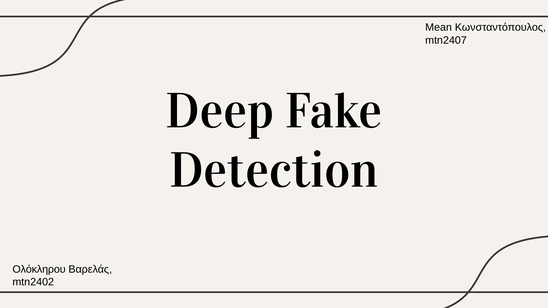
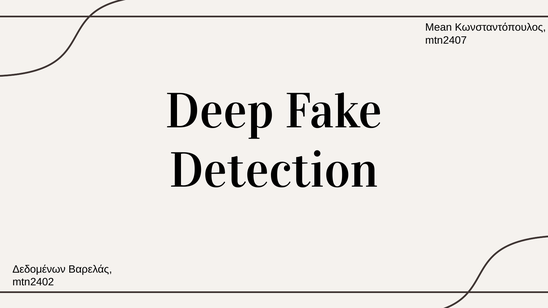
Ολόκληρου: Ολόκληρου -> Δεδομένων
